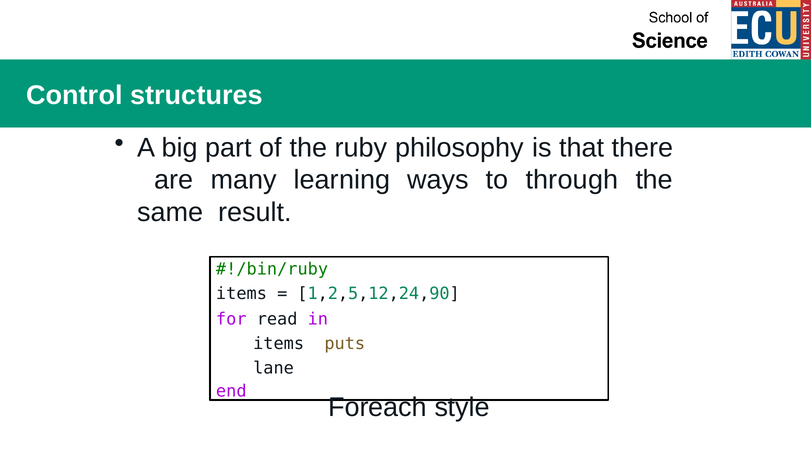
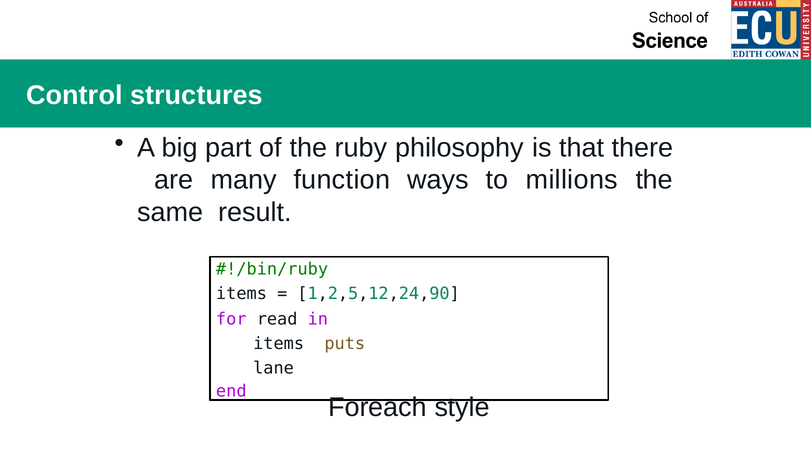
learning: learning -> function
through: through -> millions
